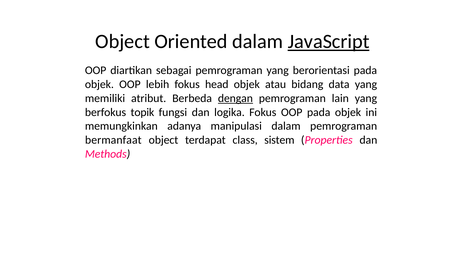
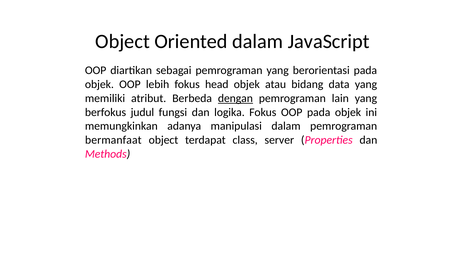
JavaScript underline: present -> none
topik: topik -> judul
sistem: sistem -> server
